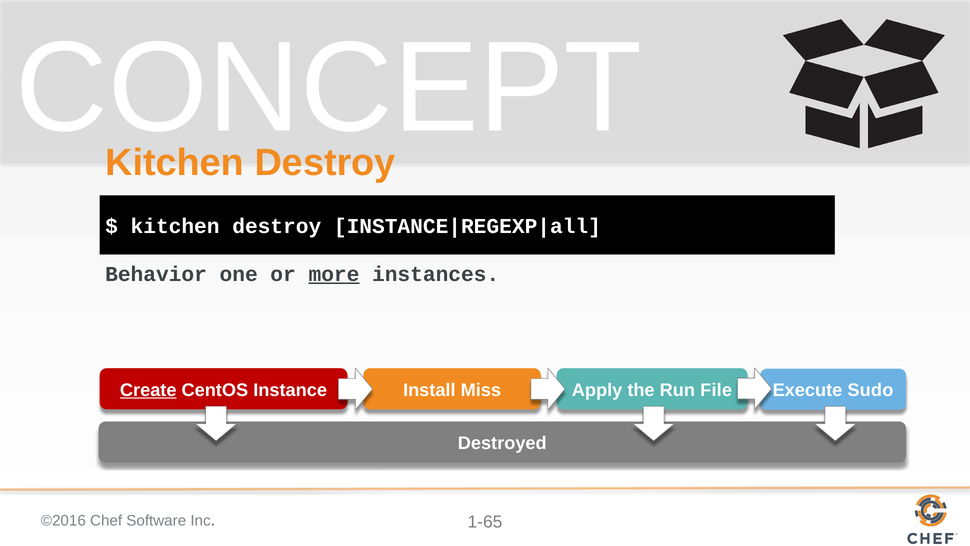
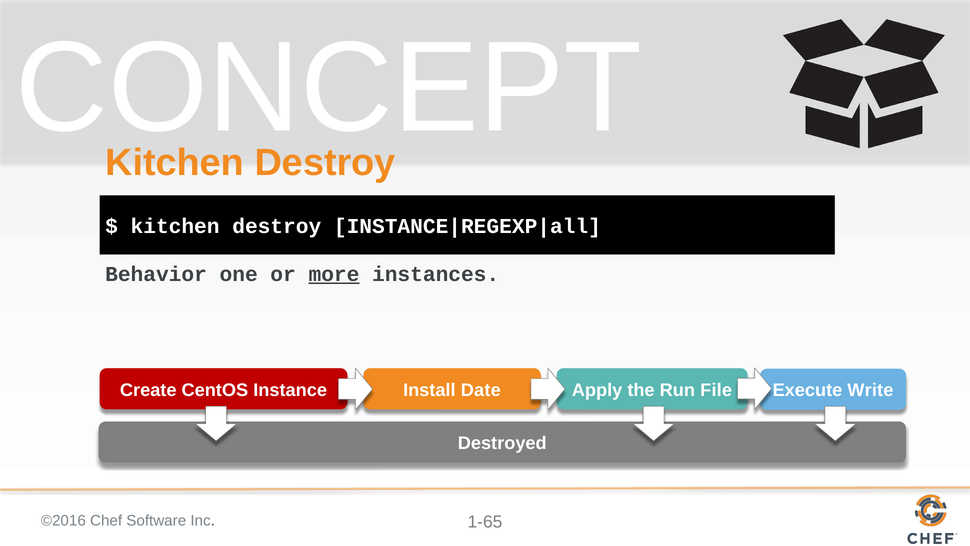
Create underline: present -> none
Miss: Miss -> Date
Sudo: Sudo -> Write
